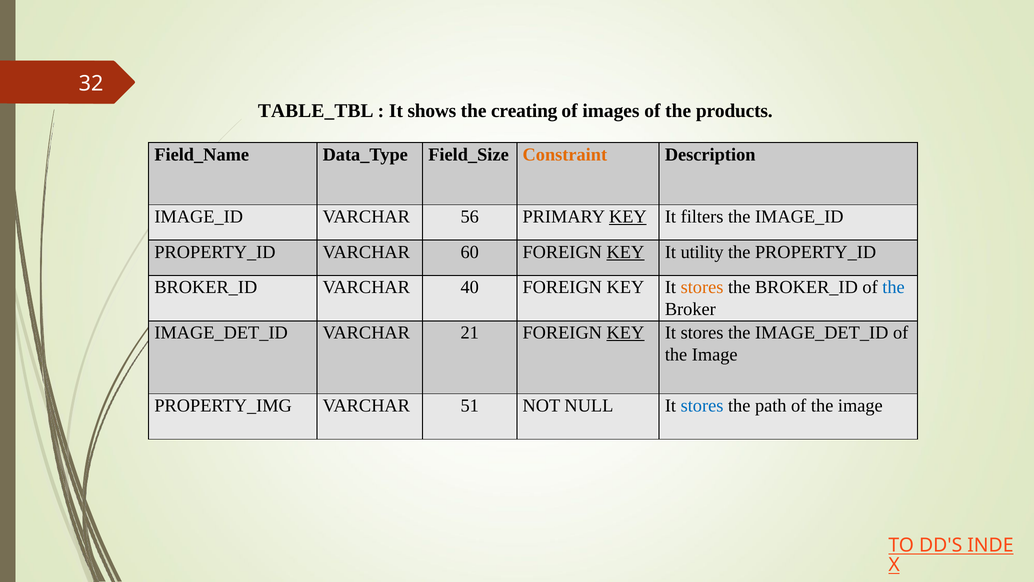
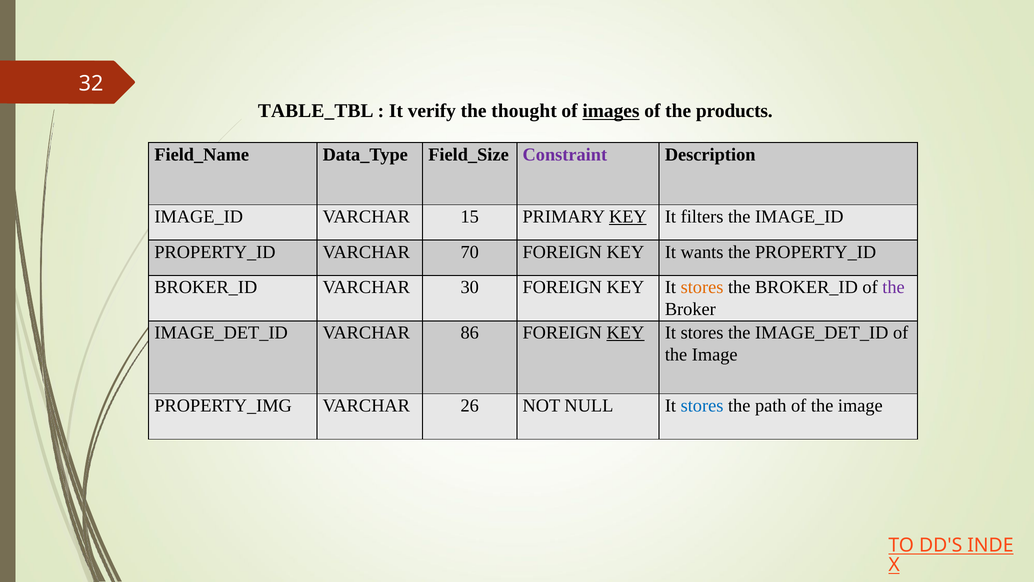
shows: shows -> verify
creating: creating -> thought
images underline: none -> present
Constraint colour: orange -> purple
56: 56 -> 15
60: 60 -> 70
KEY at (625, 252) underline: present -> none
utility: utility -> wants
40: 40 -> 30
the at (894, 287) colour: blue -> purple
21: 21 -> 86
51: 51 -> 26
